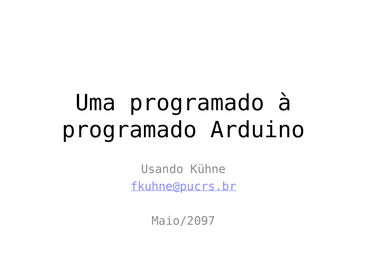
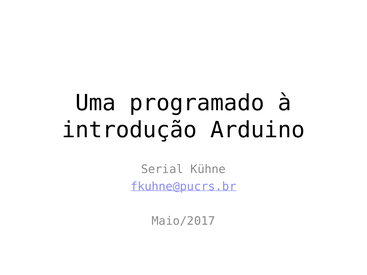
programado at (129, 130): programado -> introdução
Usando: Usando -> Serial
Maio/2097: Maio/2097 -> Maio/2017
